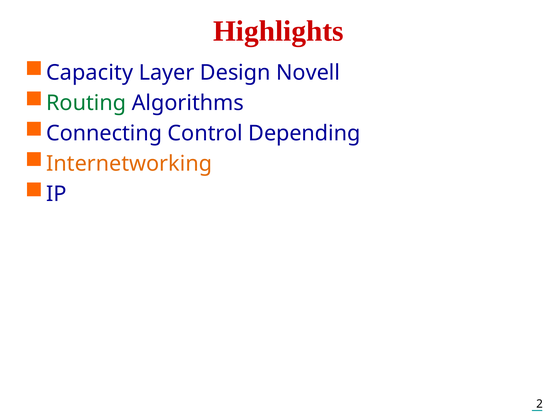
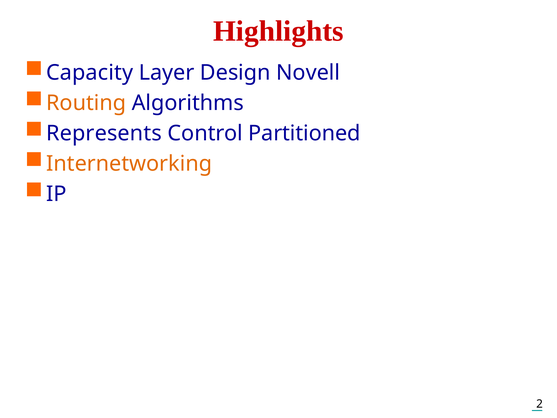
Routing colour: green -> orange
Connecting: Connecting -> Represents
Depending: Depending -> Partitioned
